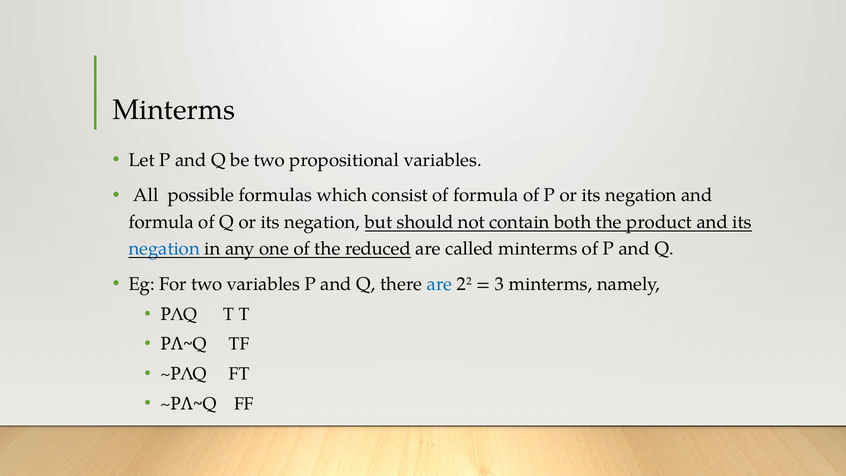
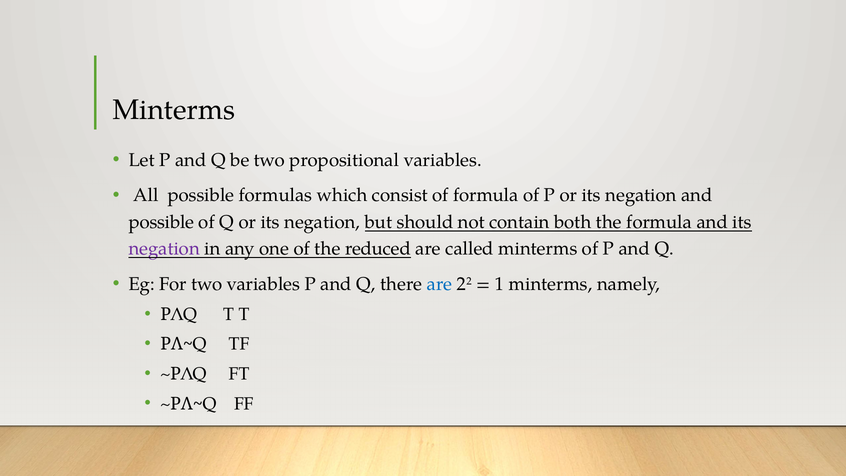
formula at (161, 222): formula -> possible
the product: product -> formula
negation at (164, 249) colour: blue -> purple
3: 3 -> 1
